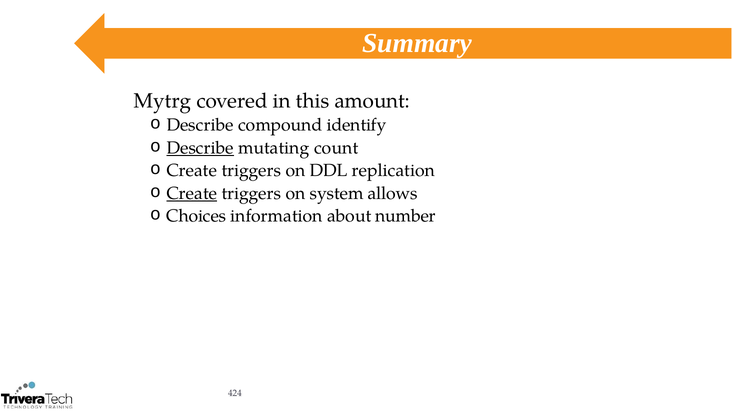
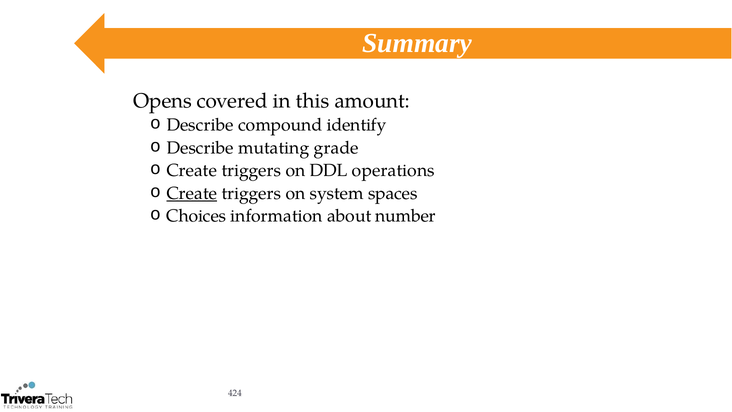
Mytrg: Mytrg -> Opens
Describe at (200, 148) underline: present -> none
count: count -> grade
replication: replication -> operations
allows: allows -> spaces
